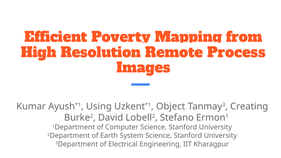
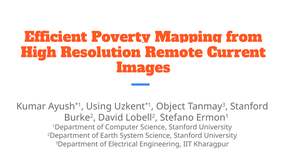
Process: Process -> Current
Tanmay3 Creating: Creating -> Stanford
